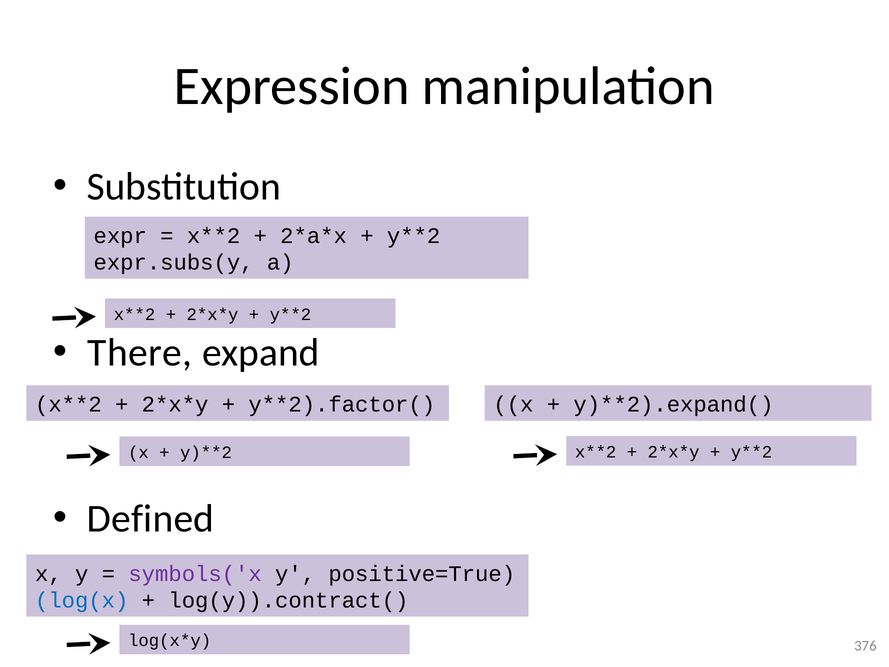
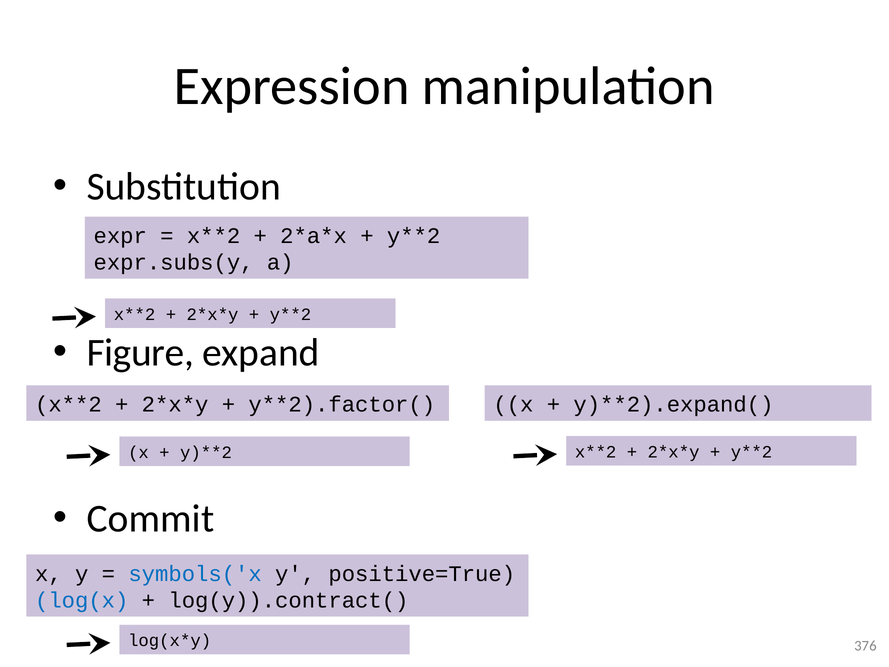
There: There -> Figure
Defined: Defined -> Commit
symbols('x colour: purple -> blue
